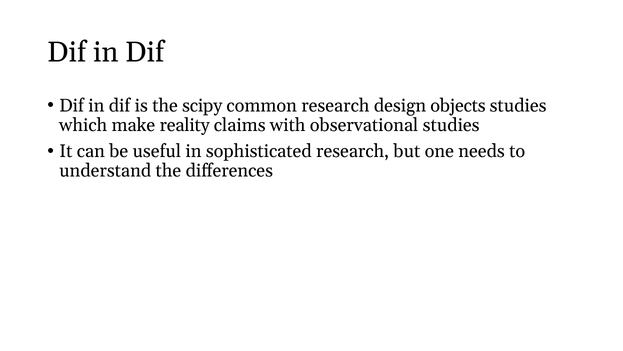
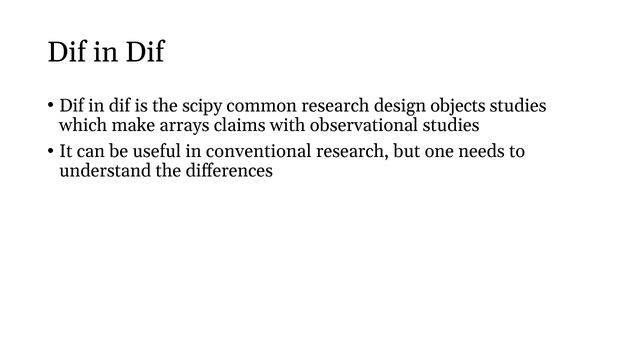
reality: reality -> arrays
sophisticated: sophisticated -> conventional
